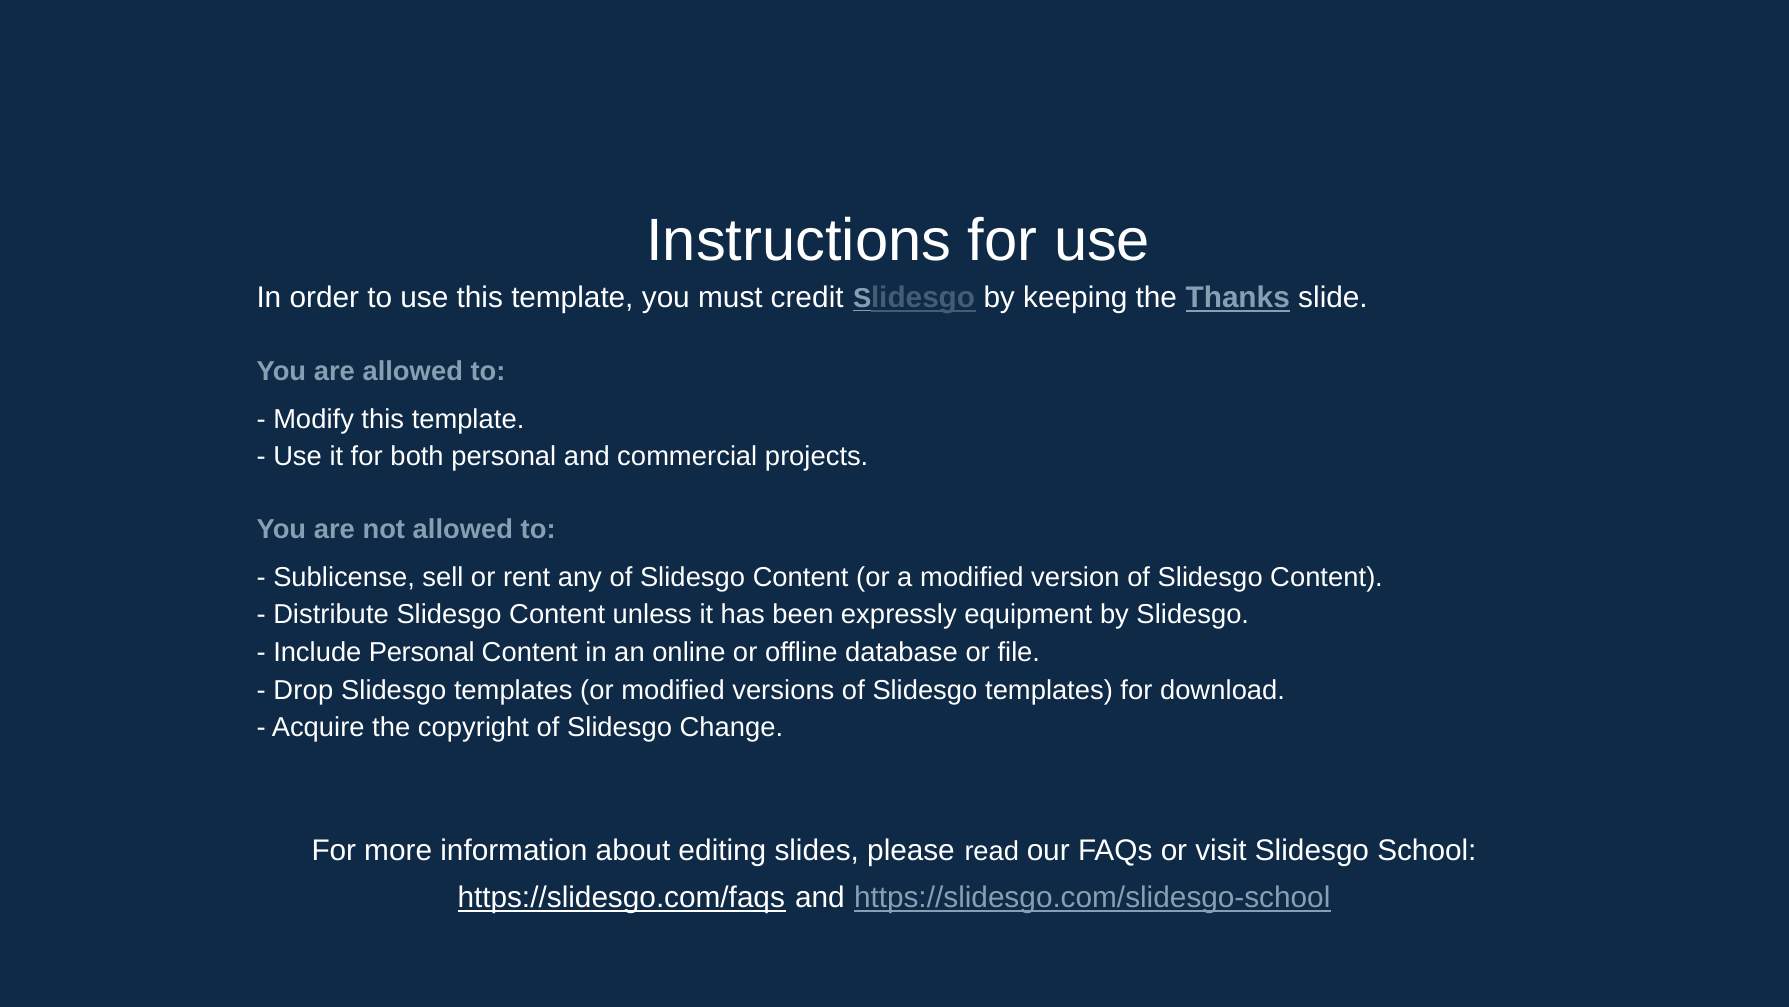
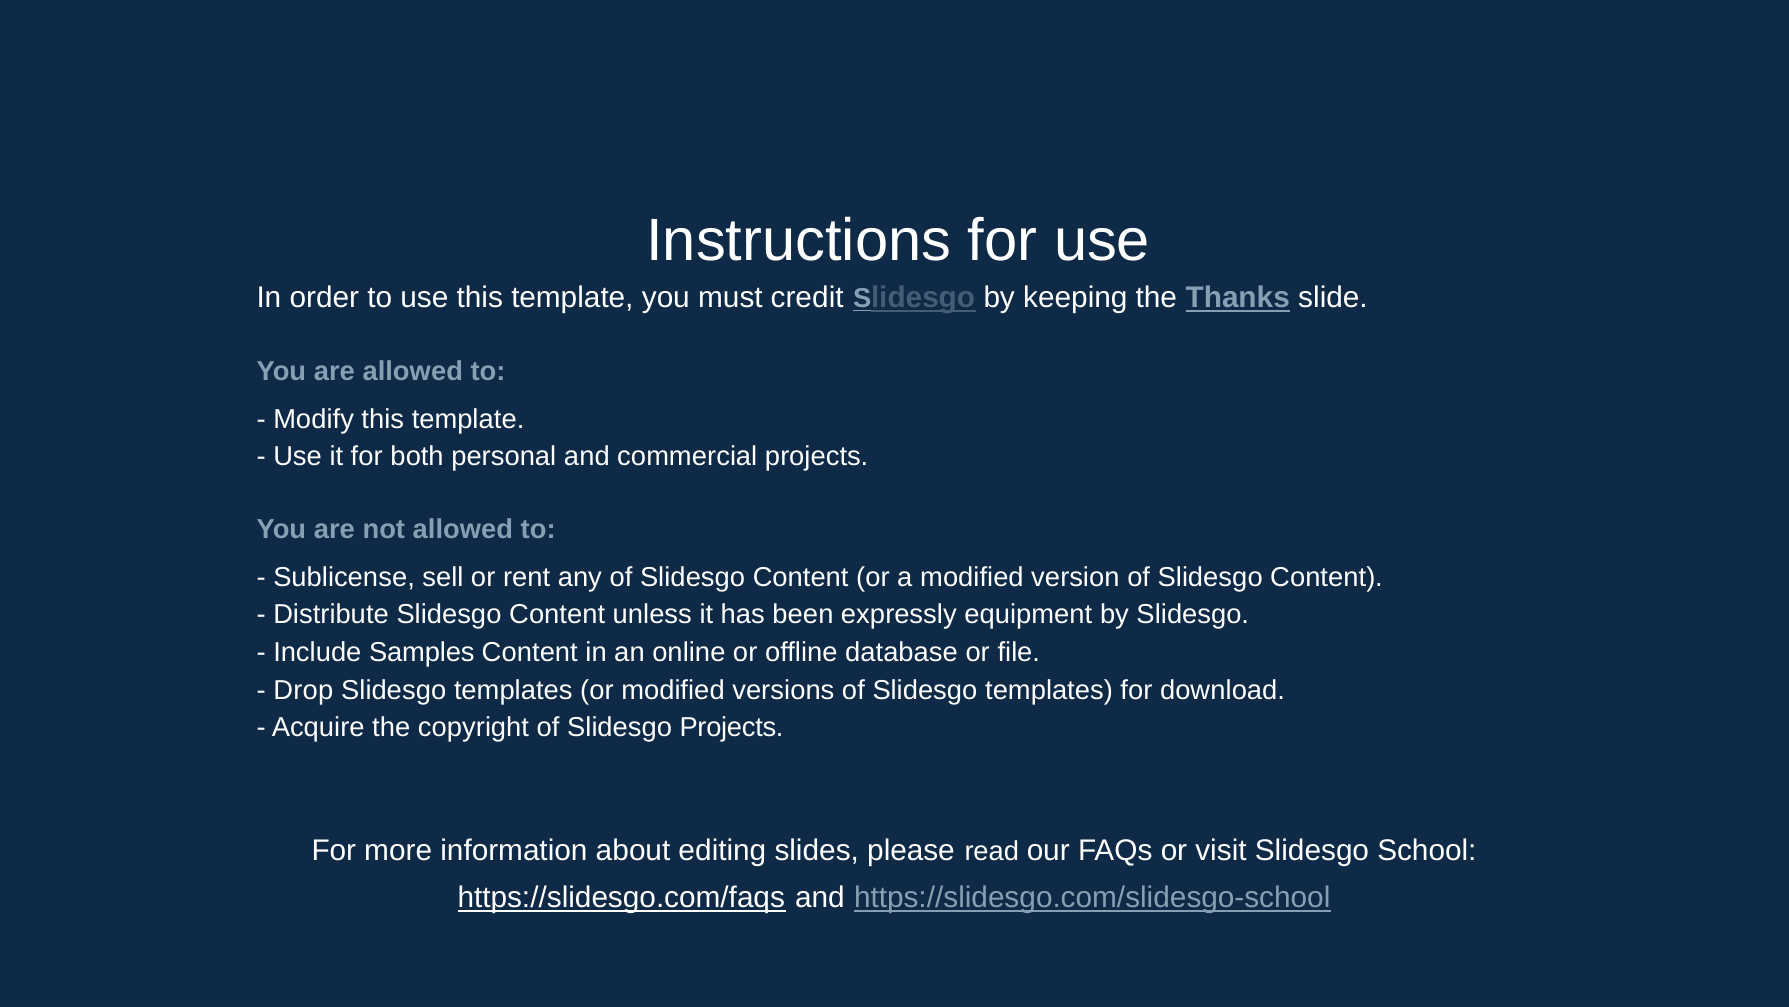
Include Personal: Personal -> Samples
Slidesgo Change: Change -> Projects
